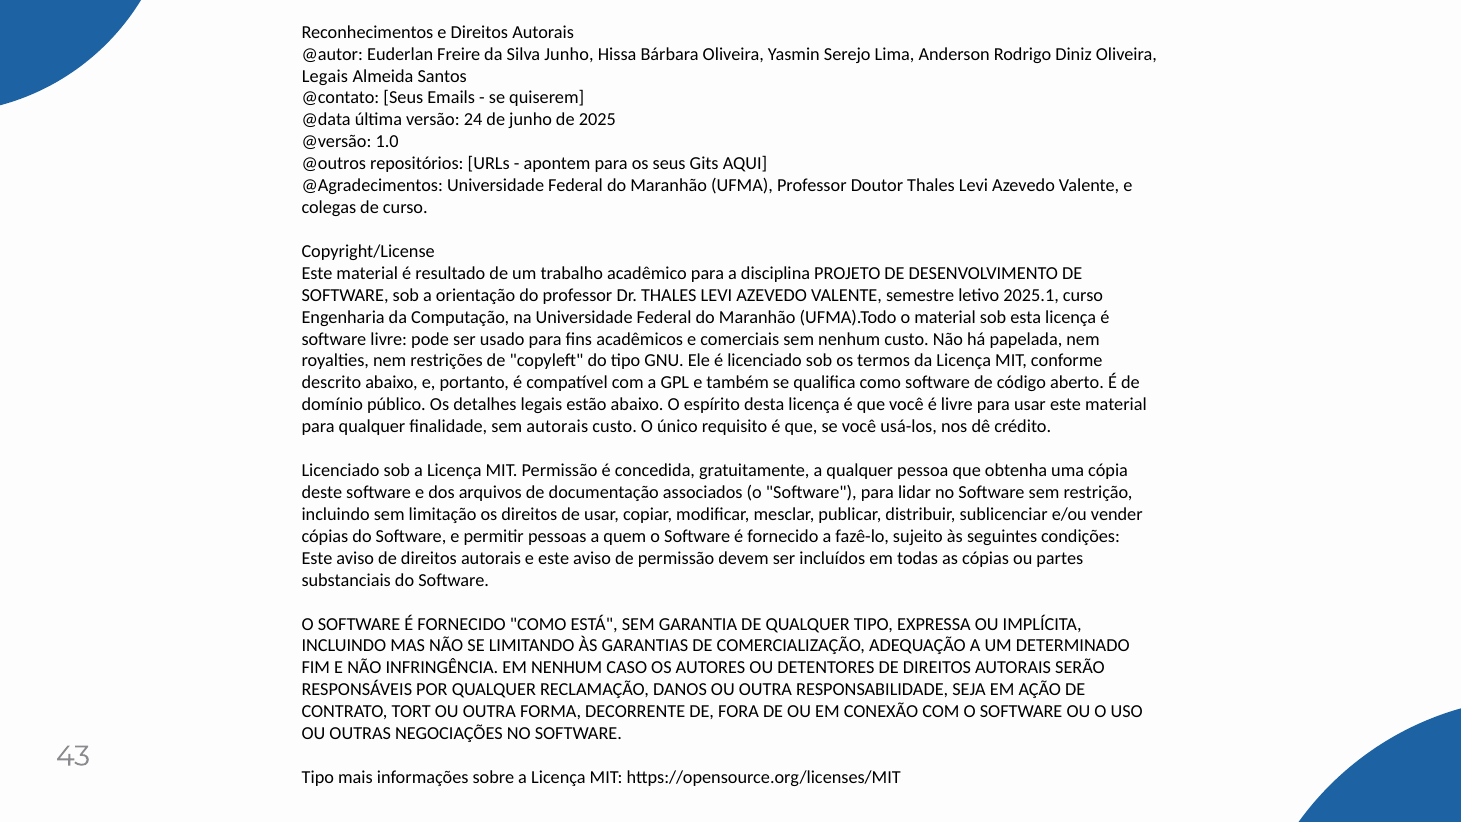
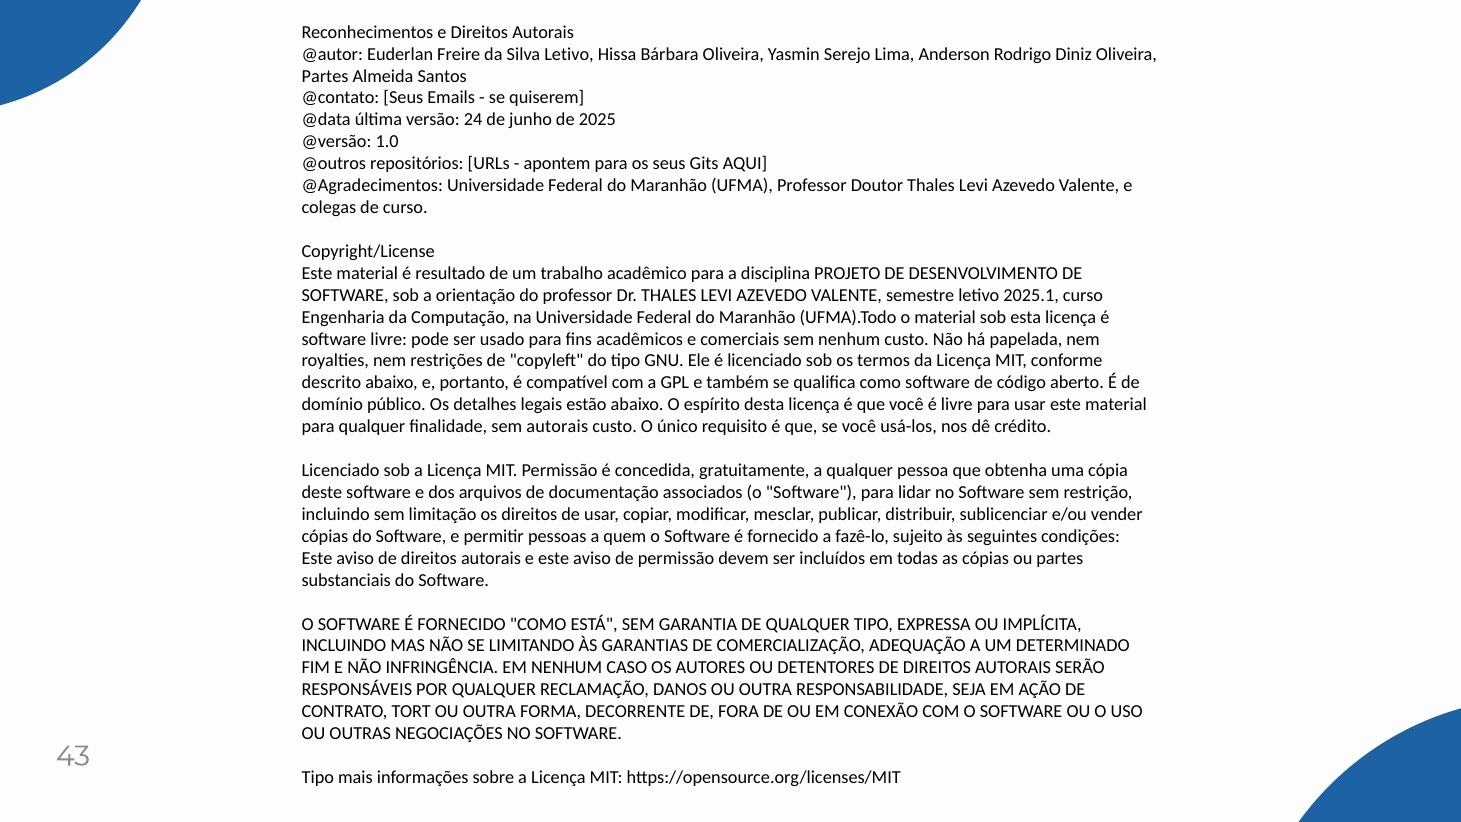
Silva Junho: Junho -> Letivo
Legais at (325, 76): Legais -> Partes
